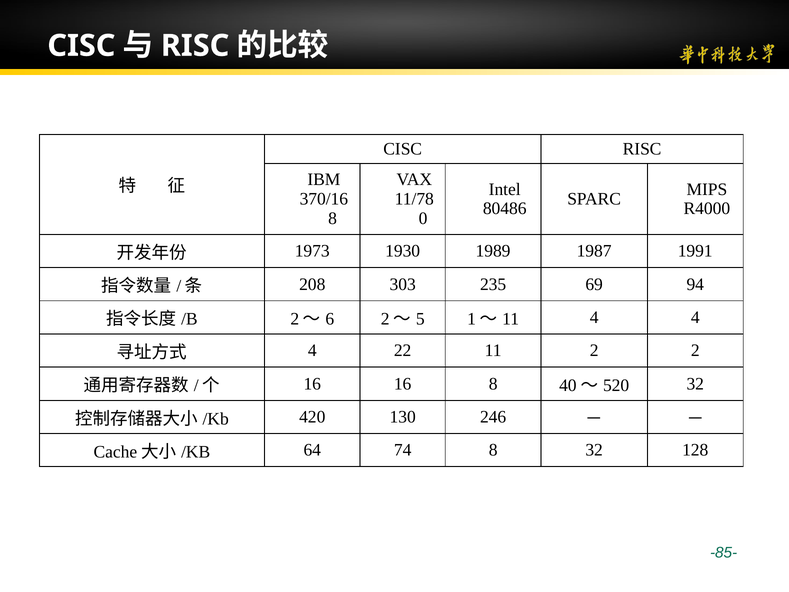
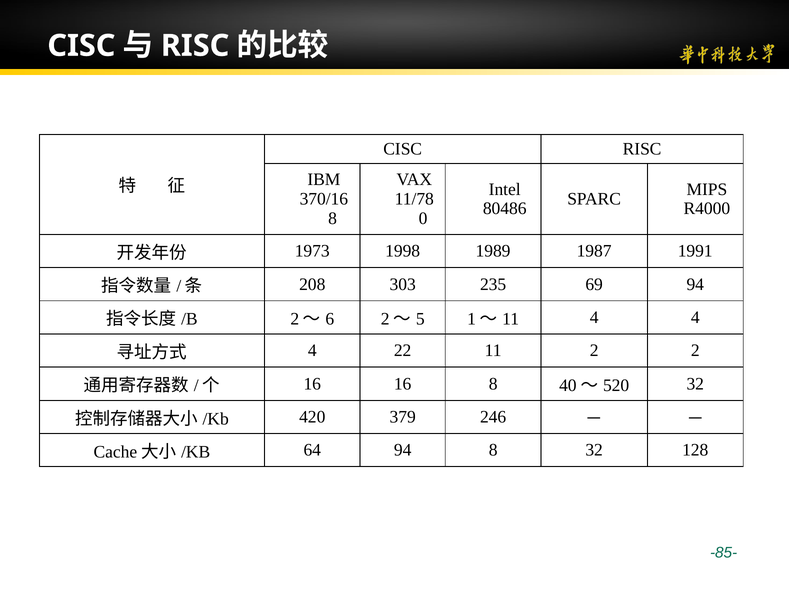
1930: 1930 -> 1998
130: 130 -> 379
64 74: 74 -> 94
